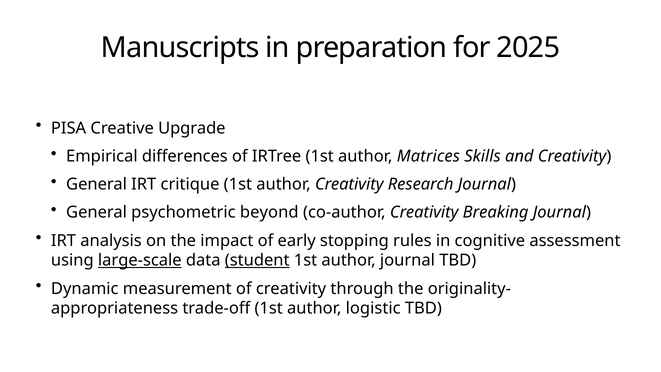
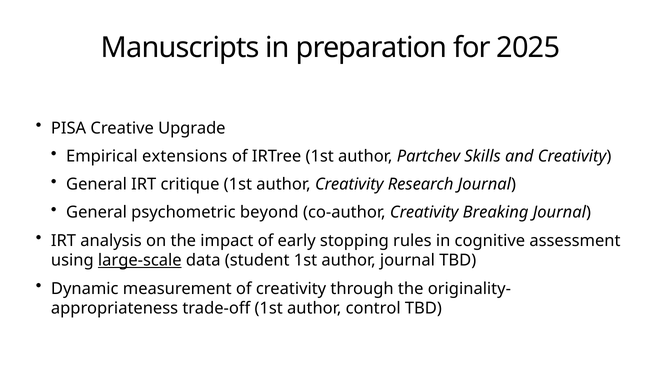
differences: differences -> extensions
Matrices: Matrices -> Partchev
student underline: present -> none
logistic: logistic -> control
